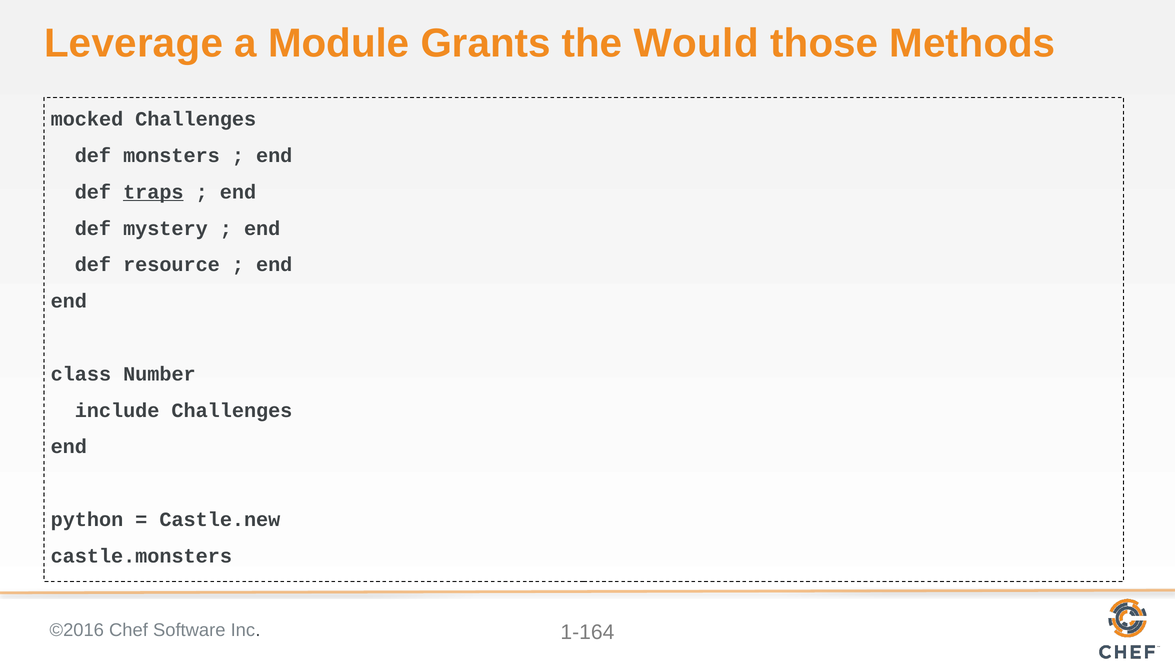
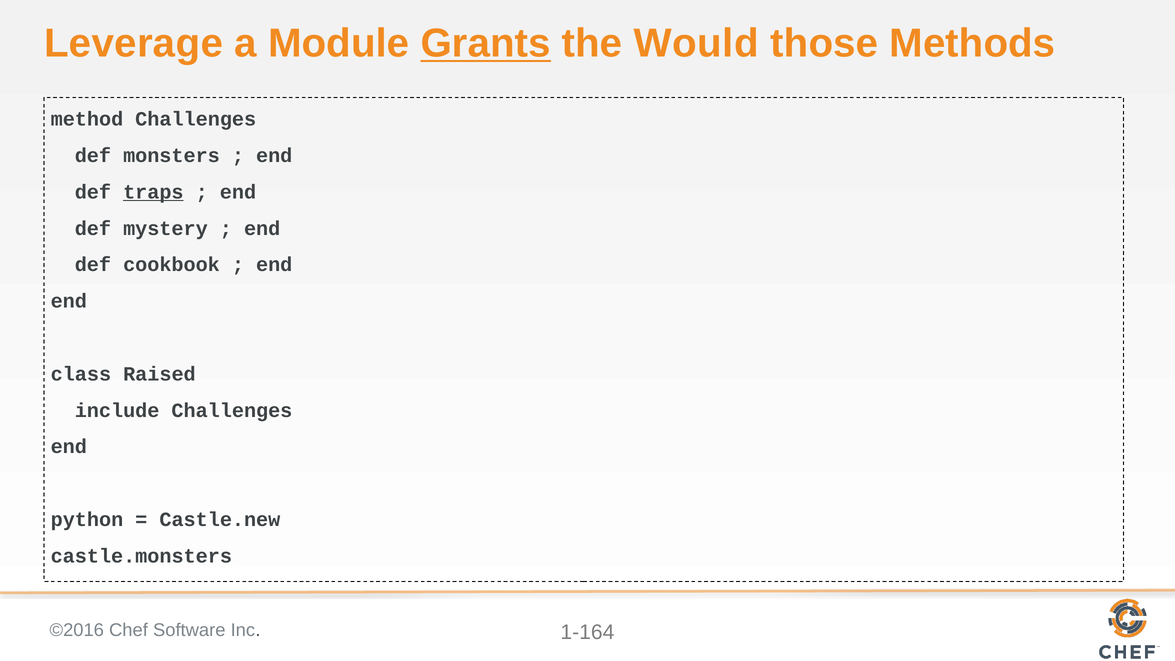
Grants underline: none -> present
mocked: mocked -> method
resource: resource -> cookbook
Number: Number -> Raised
